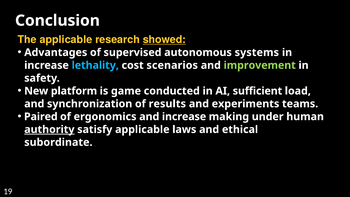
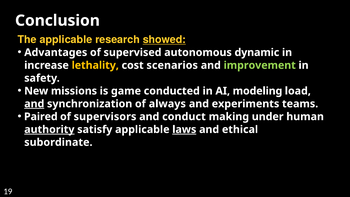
systems: systems -> dynamic
lethality colour: light blue -> yellow
platform: platform -> missions
sufficient: sufficient -> modeling
and at (34, 104) underline: none -> present
results: results -> always
ergonomics: ergonomics -> supervisors
and increase: increase -> conduct
laws underline: none -> present
